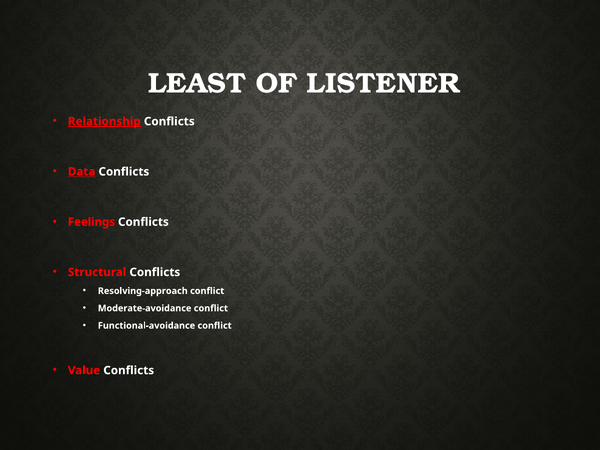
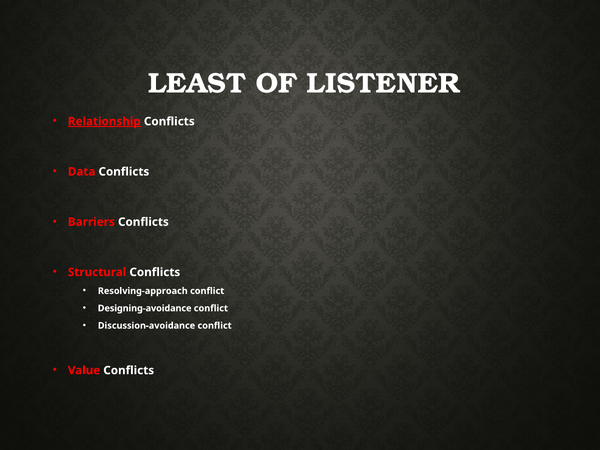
Data underline: present -> none
Feelings: Feelings -> Barriers
Moderate-avoidance: Moderate-avoidance -> Designing-avoidance
Functional-avoidance: Functional-avoidance -> Discussion-avoidance
